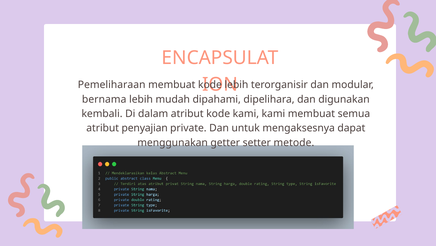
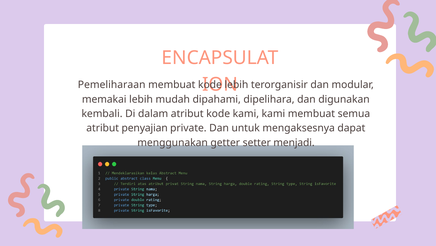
bernama: bernama -> memakai
metode: metode -> menjadi
